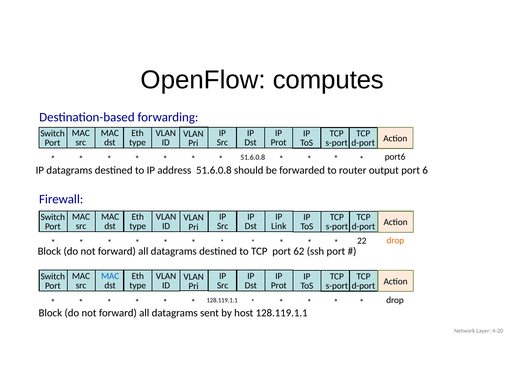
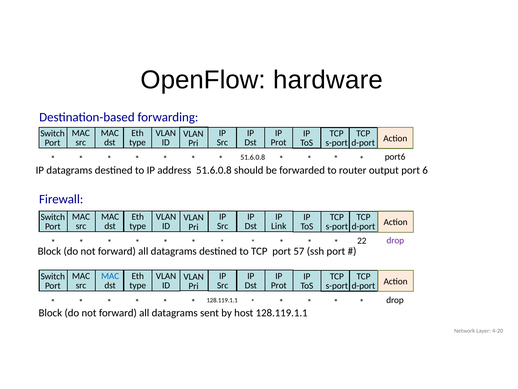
computes: computes -> hardware
drop at (395, 240) colour: orange -> purple
62: 62 -> 57
